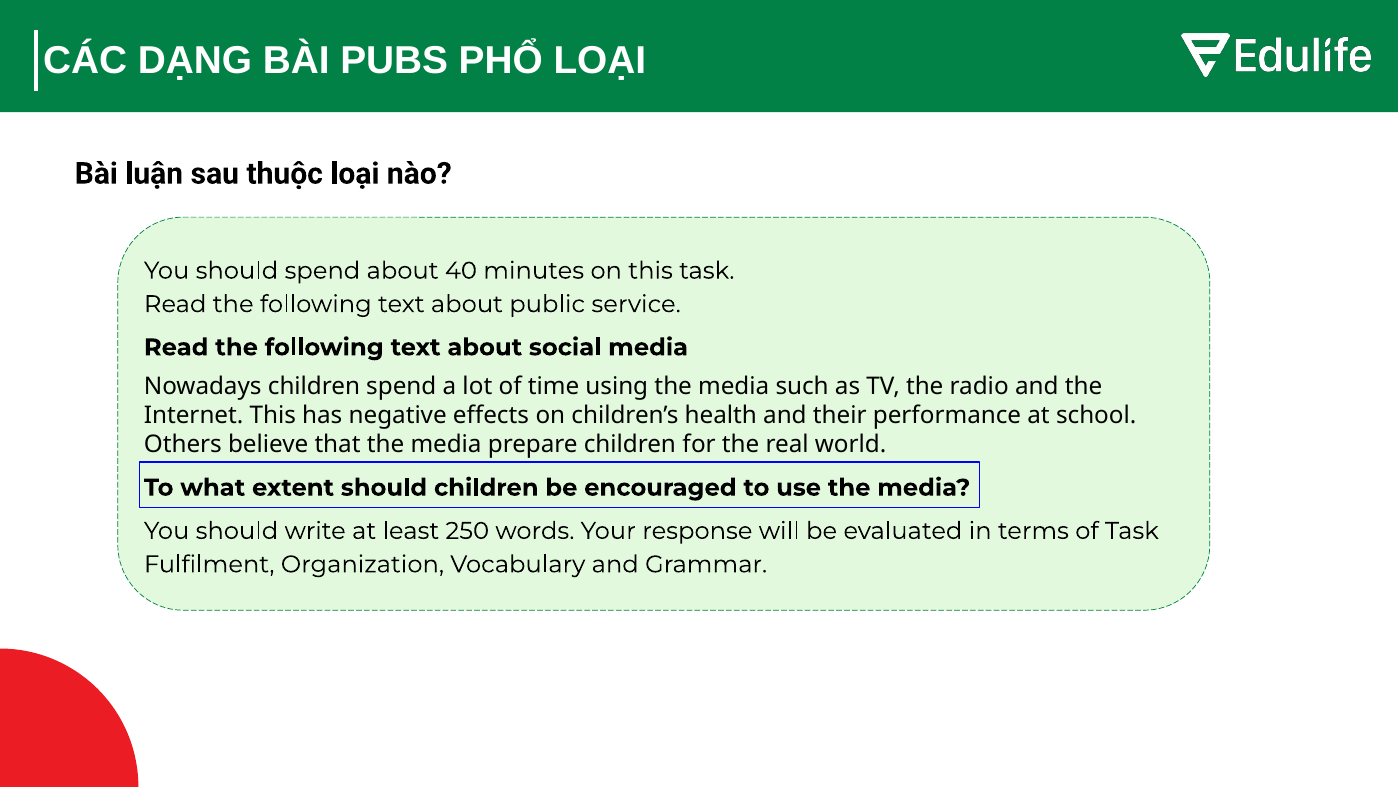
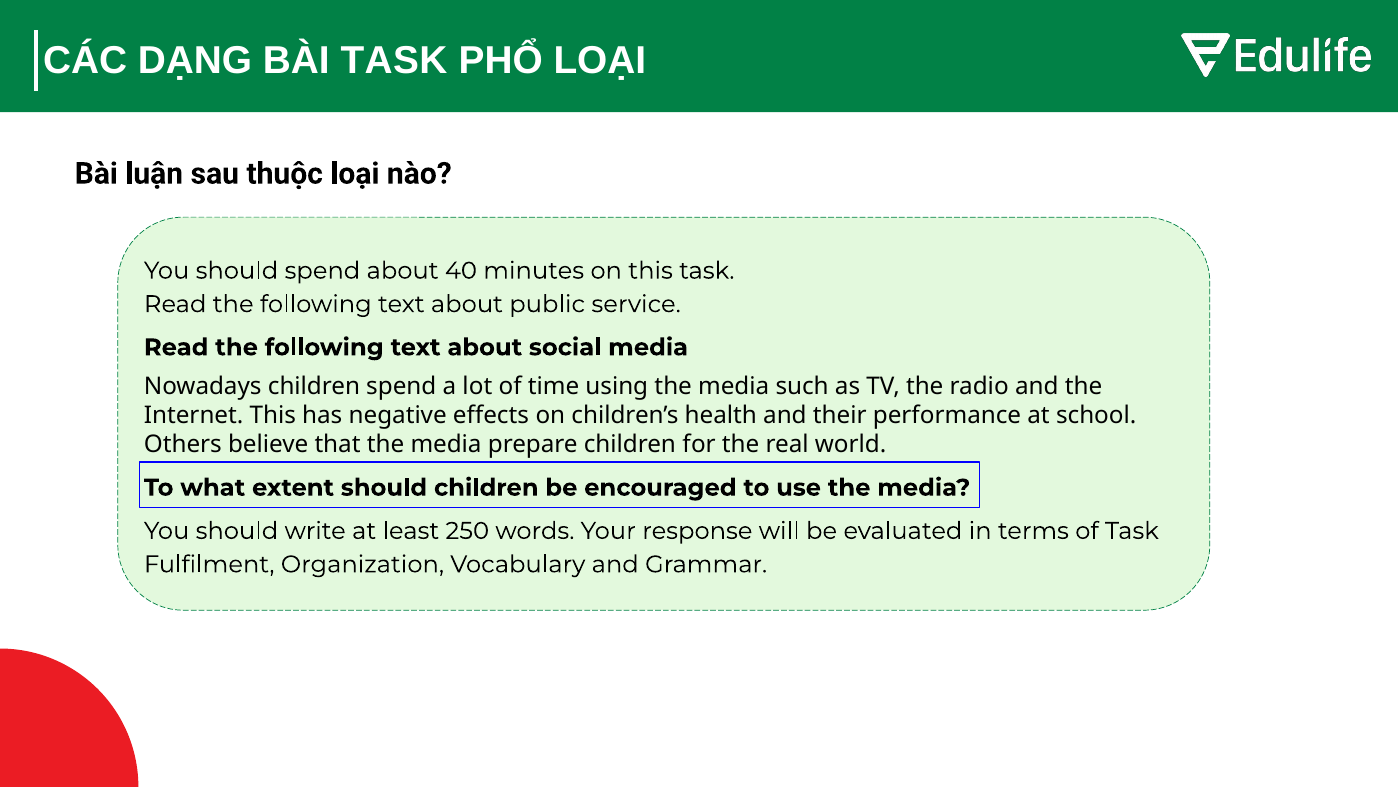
BÀI PUBS: PUBS -> TASK
